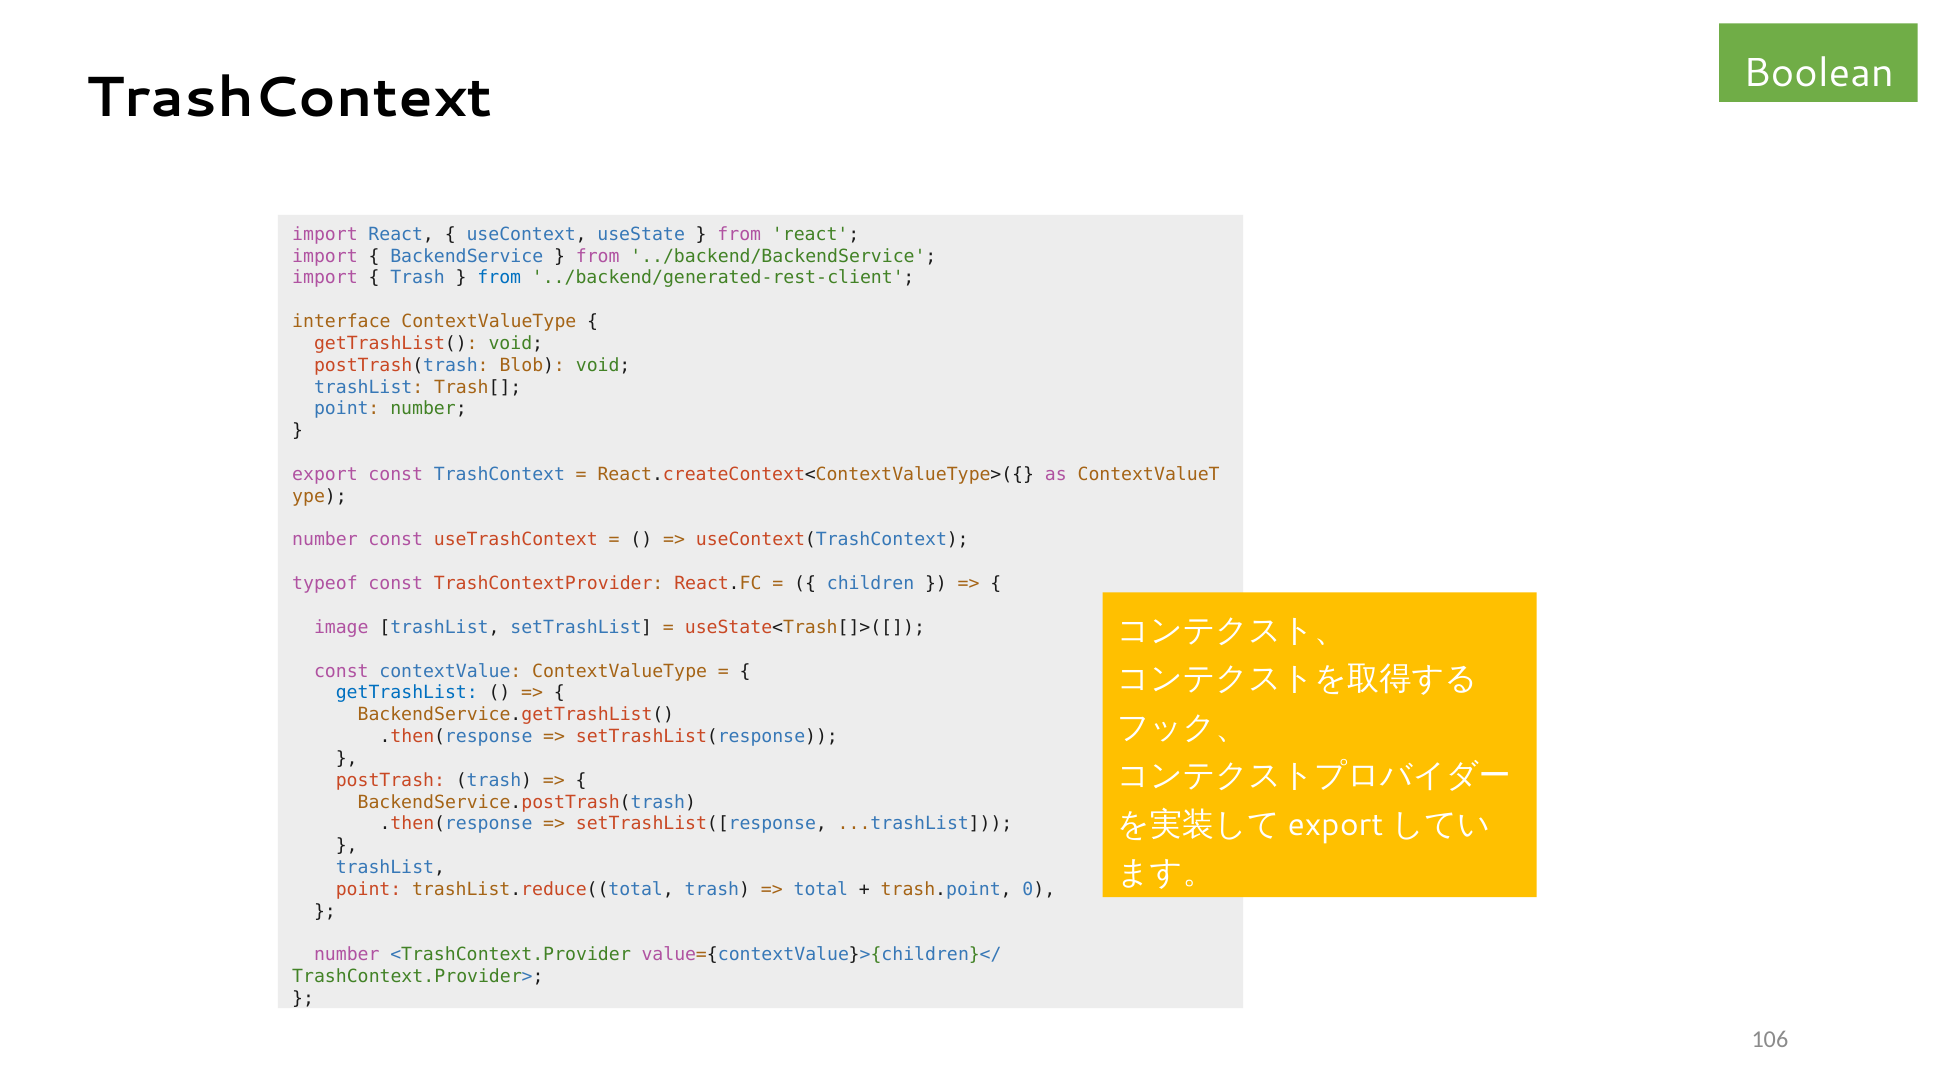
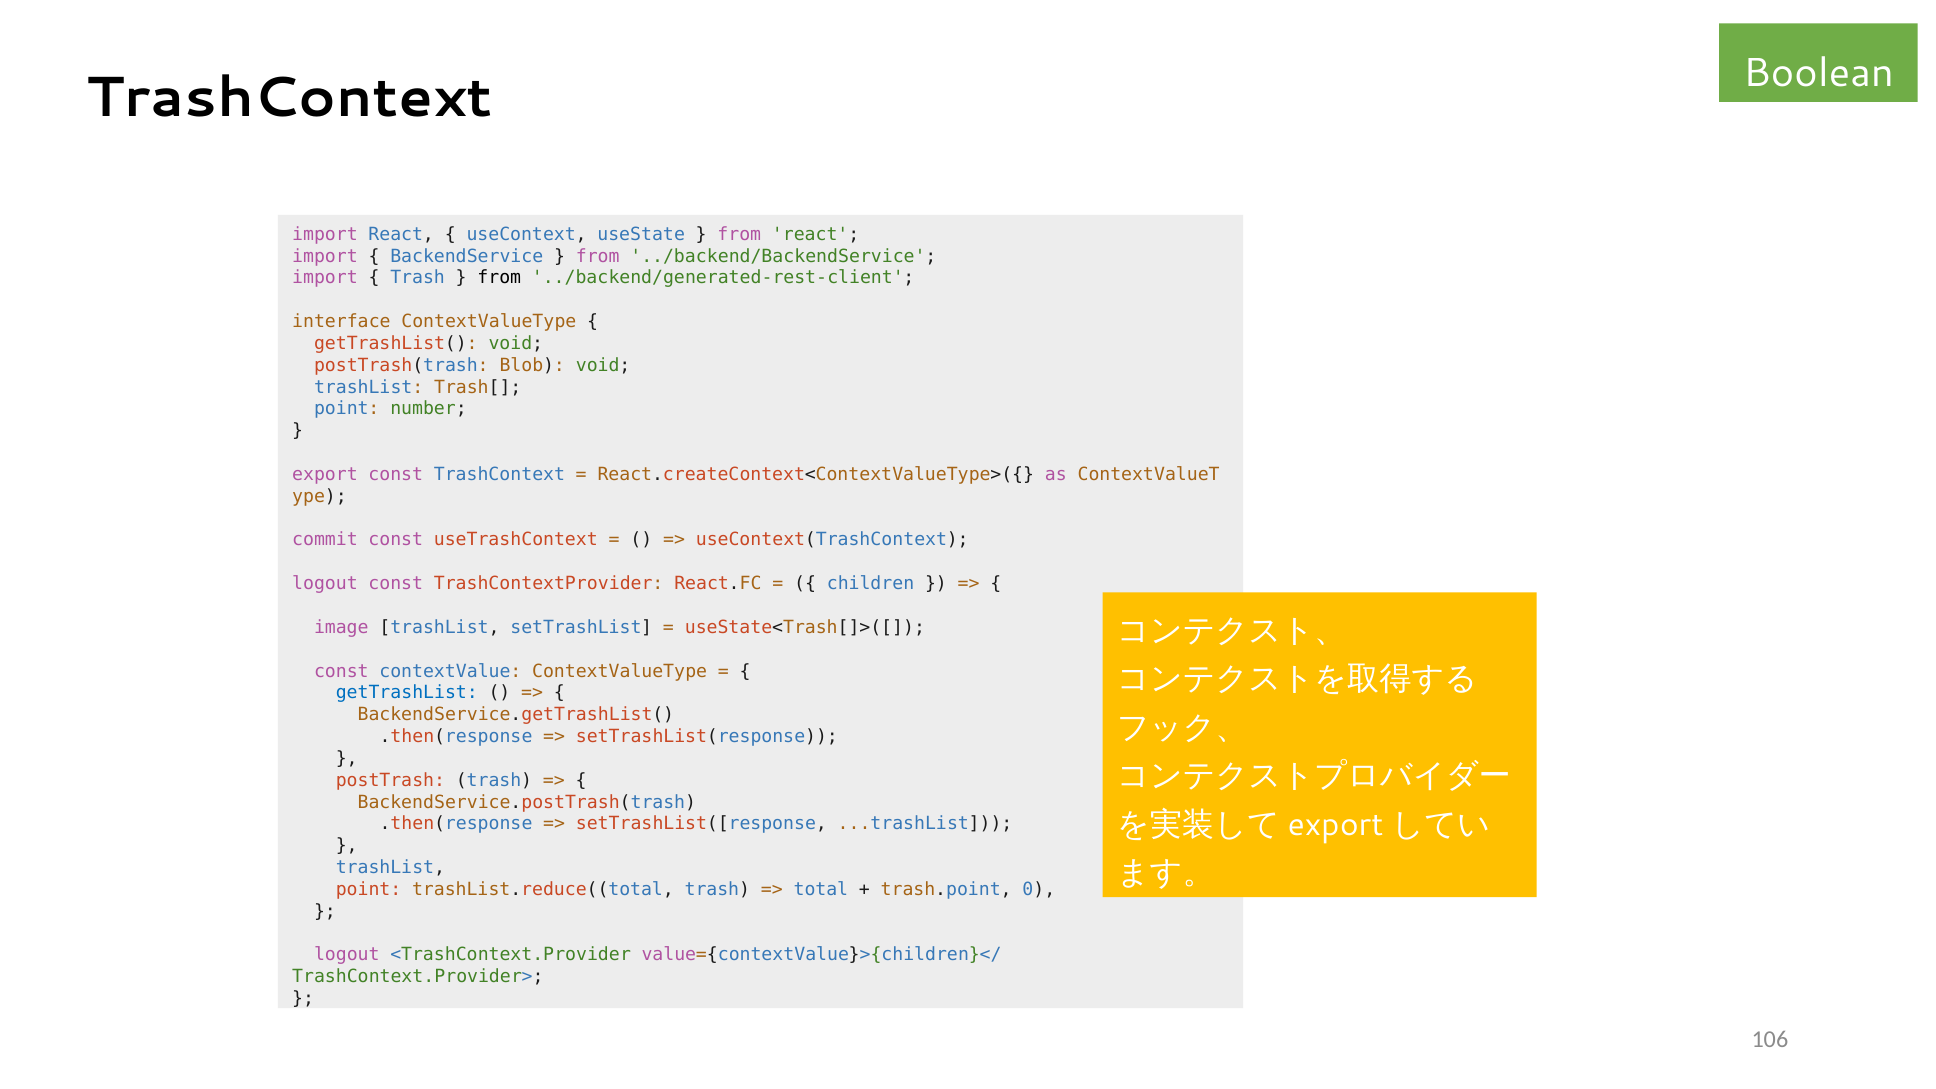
from at (499, 278) colour: blue -> black
number at (325, 540): number -> commit
typeof at (325, 584): typeof -> logout
number at (347, 955): number -> logout
